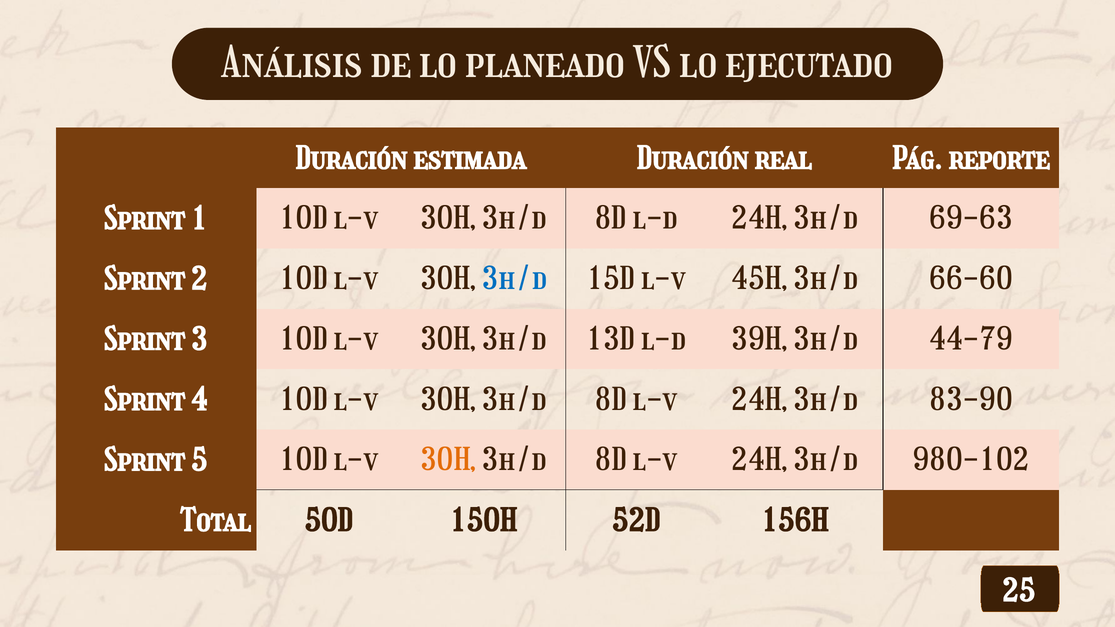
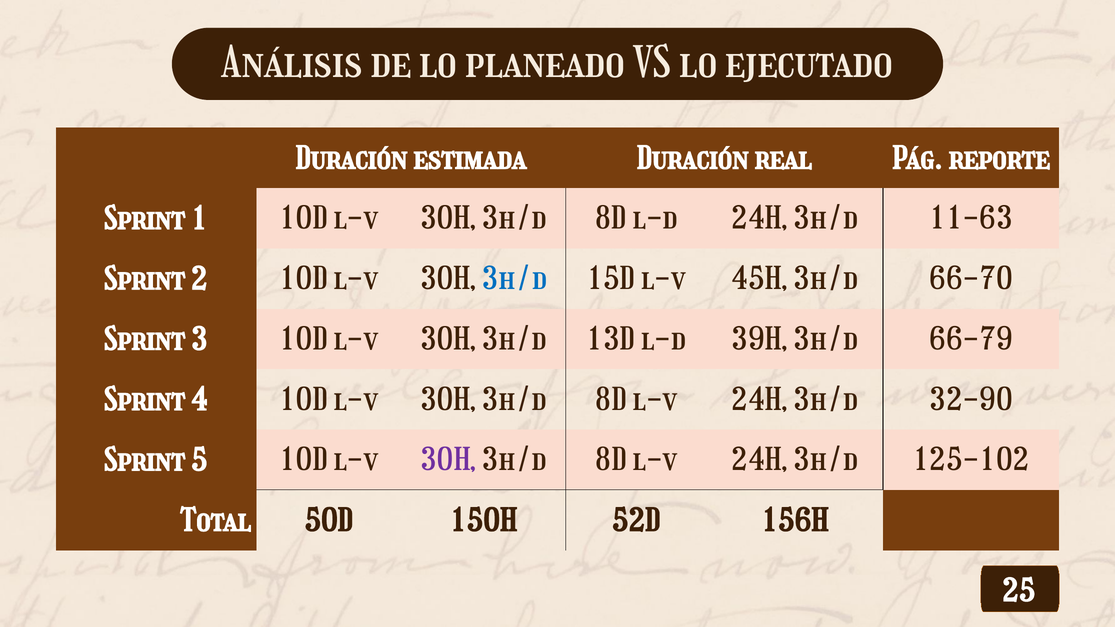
69-63: 69-63 -> 11-63
66-60: 66-60 -> 66-70
44-79: 44-79 -> 66-79
83-90: 83-90 -> 32-90
30H at (448, 460) colour: orange -> purple
980-102: 980-102 -> 125-102
